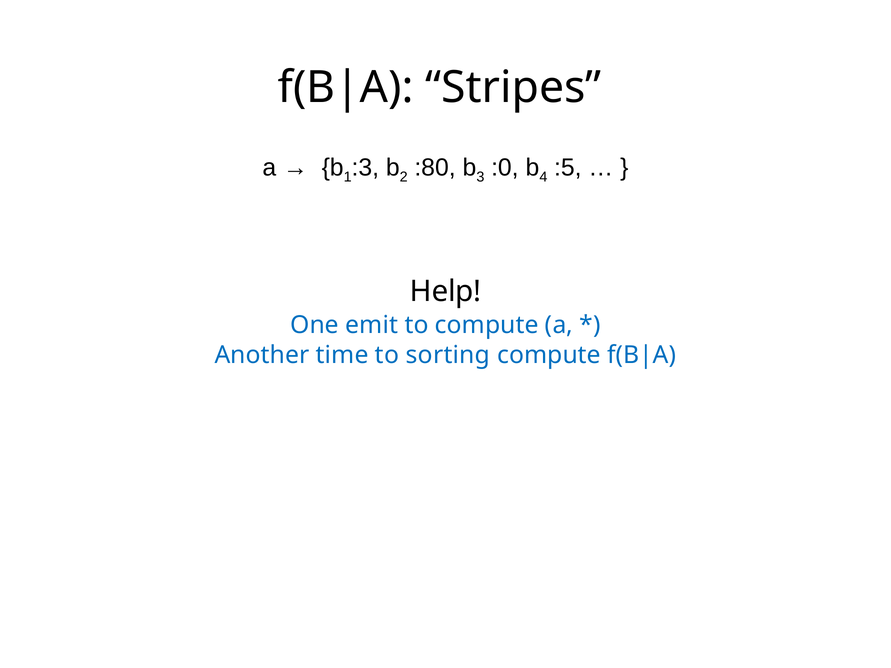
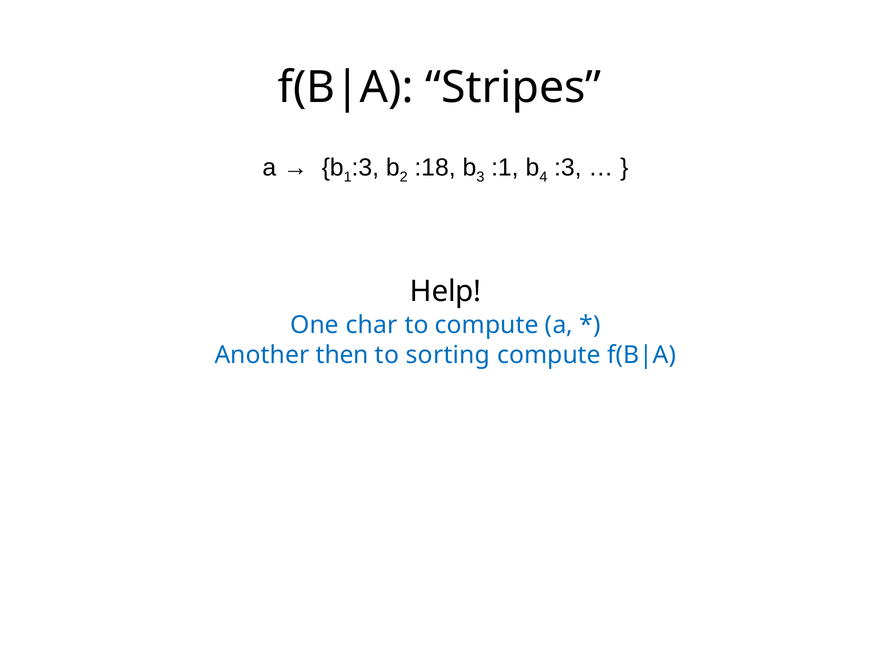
:80: :80 -> :18
:0: :0 -> :1
:5 at (568, 168): :5 -> :3
emit: emit -> char
time: time -> then
